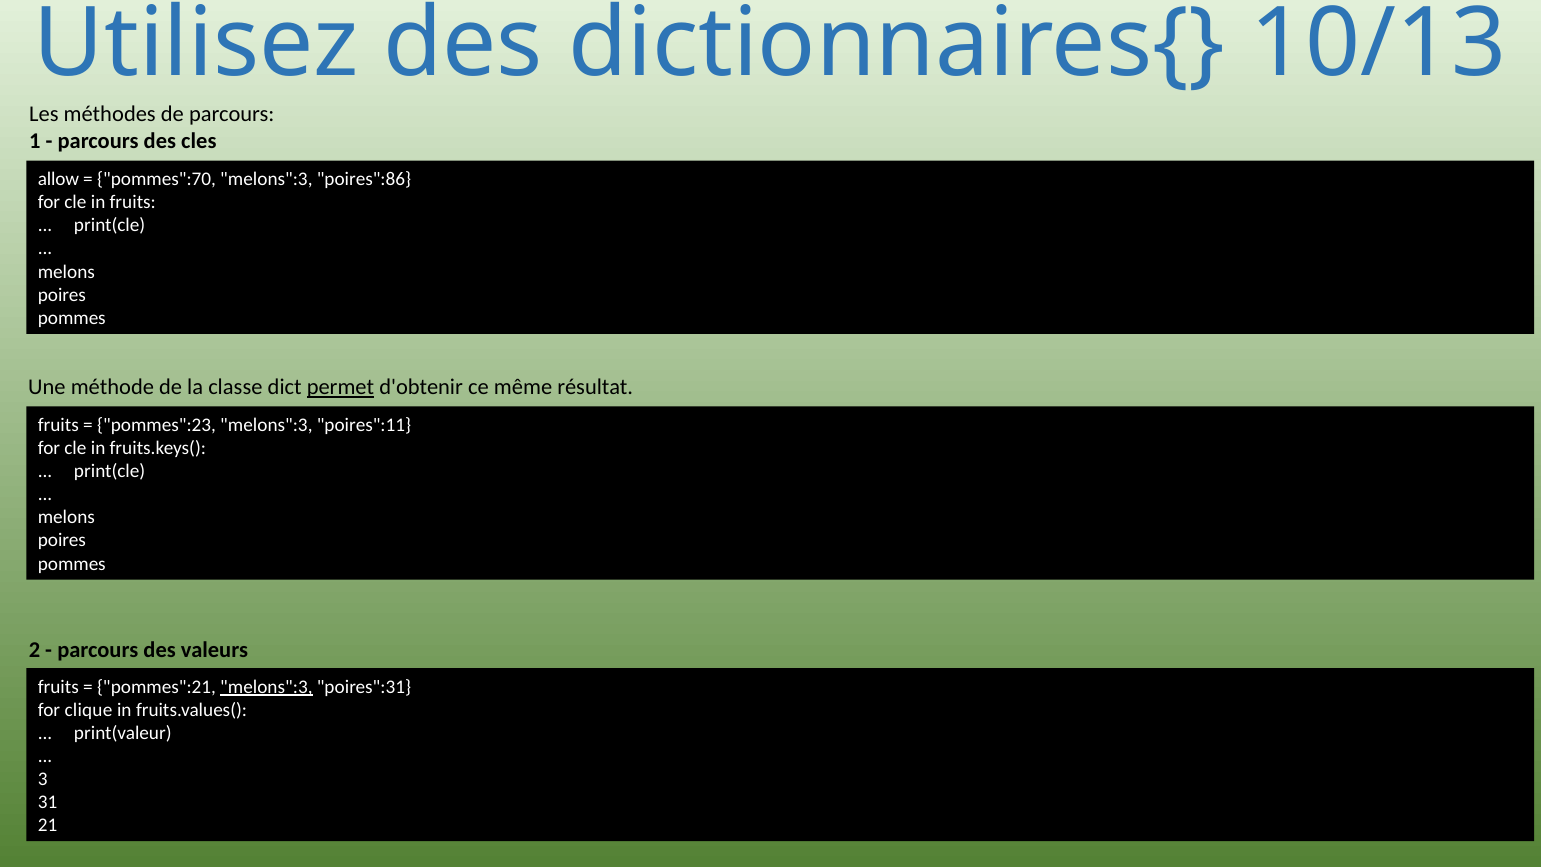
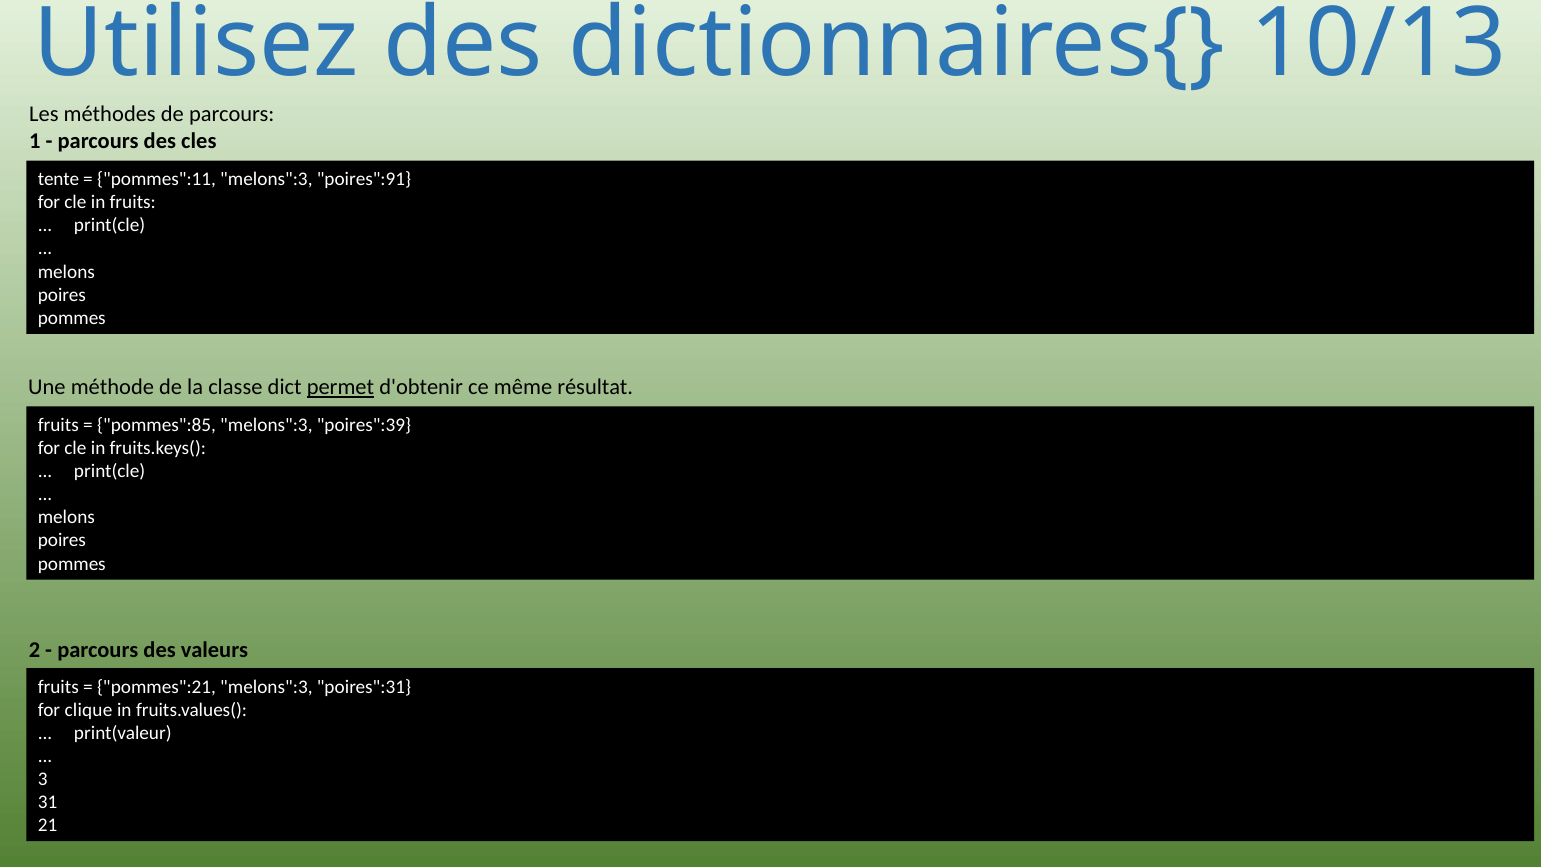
allow: allow -> tente
pommes":70: pommes":70 -> pommes":11
poires":86: poires":86 -> poires":91
pommes":23: pommes":23 -> pommes":85
poires":11: poires":11 -> poires":39
melons":3 at (266, 686) underline: present -> none
